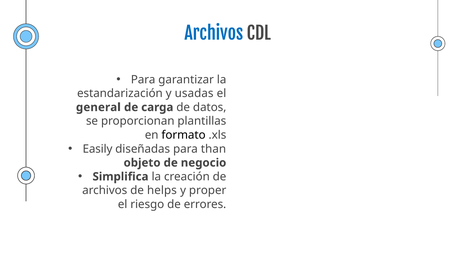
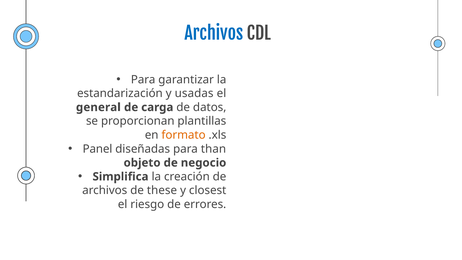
formato colour: black -> orange
Easily: Easily -> Panel
helps: helps -> these
proper: proper -> closest
